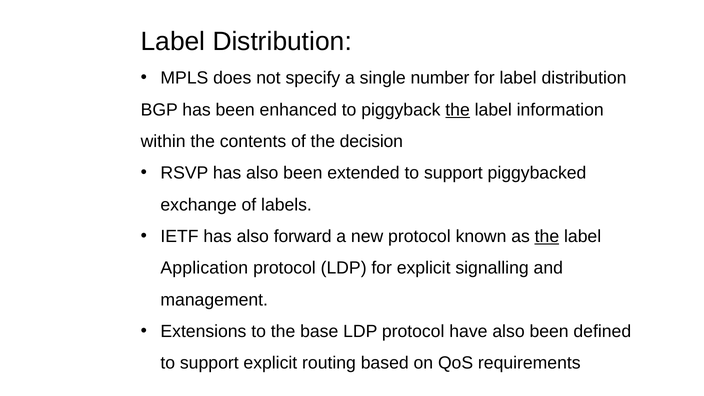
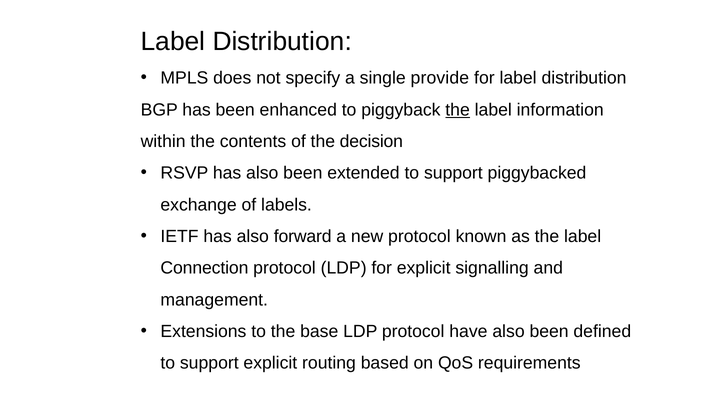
number: number -> provide
the at (547, 236) underline: present -> none
Application: Application -> Connection
